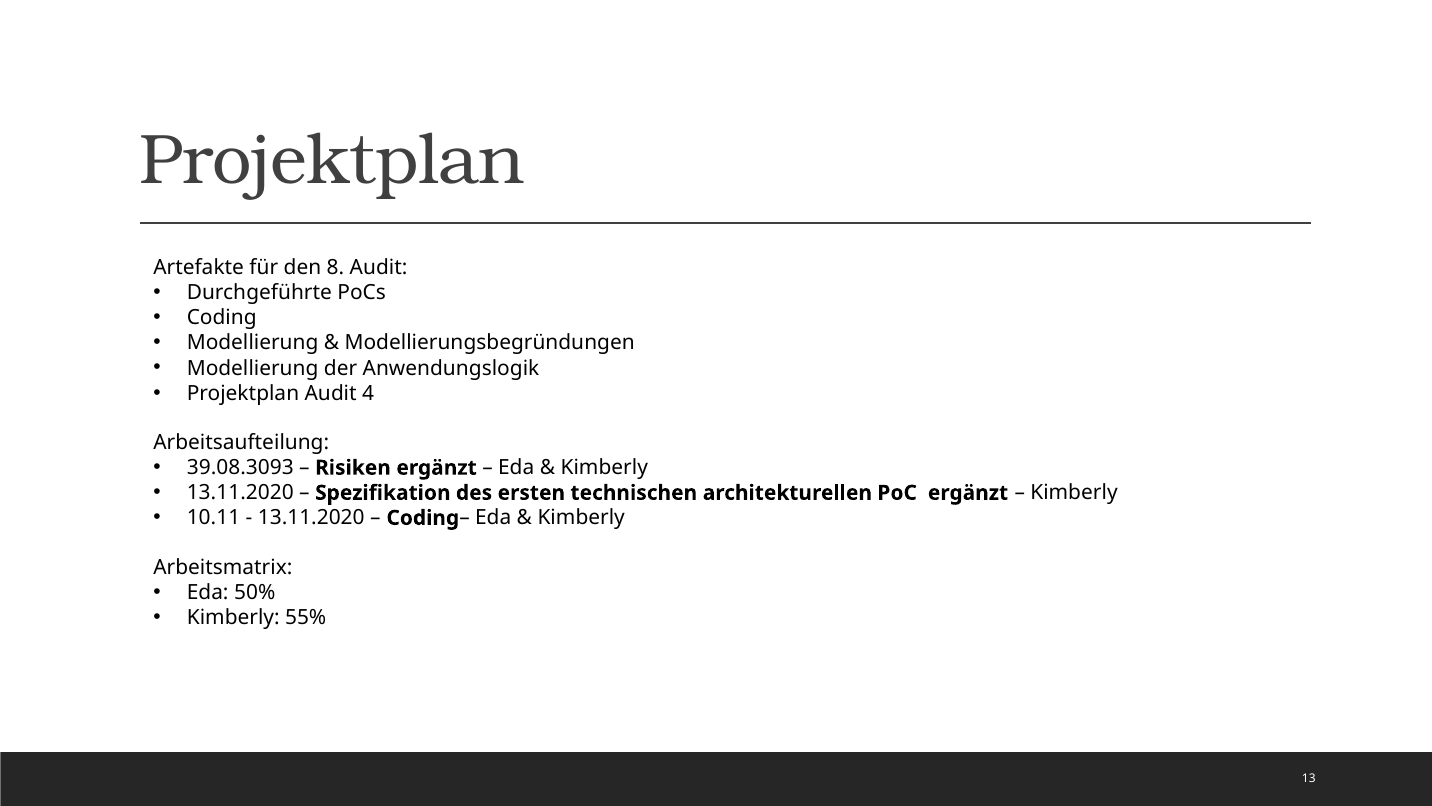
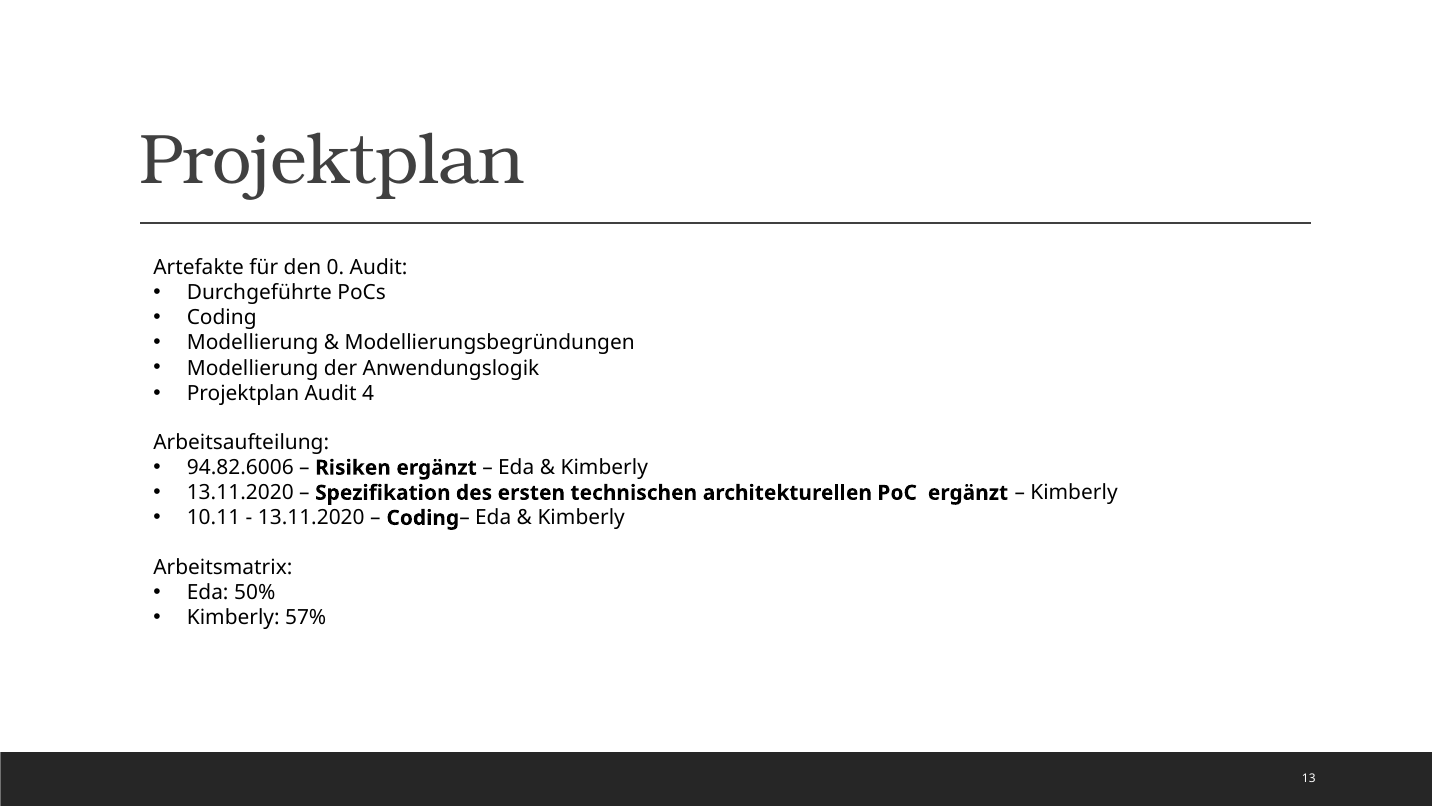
8: 8 -> 0
39.08.3093: 39.08.3093 -> 94.82.6006
55%: 55% -> 57%
